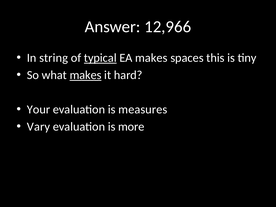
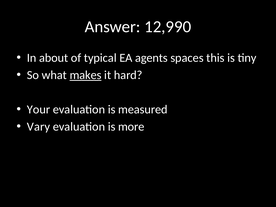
12,966: 12,966 -> 12,990
string: string -> about
typical underline: present -> none
EA makes: makes -> agents
measures: measures -> measured
